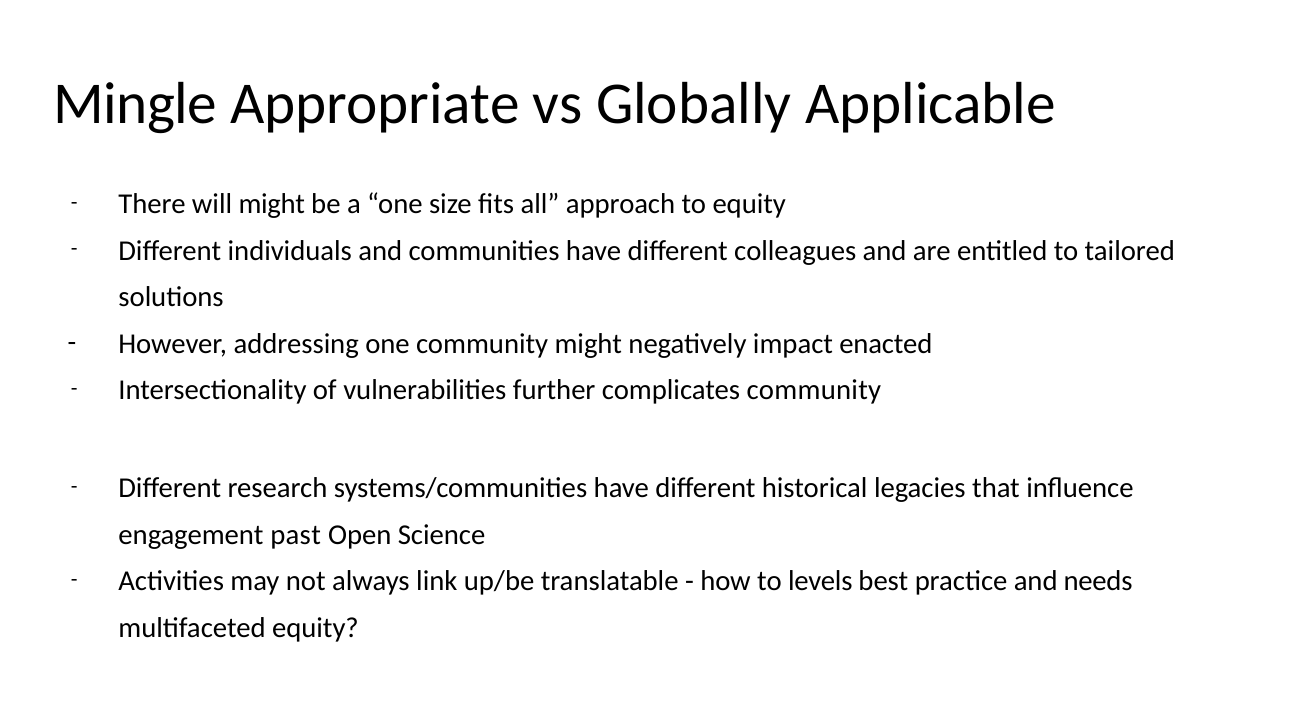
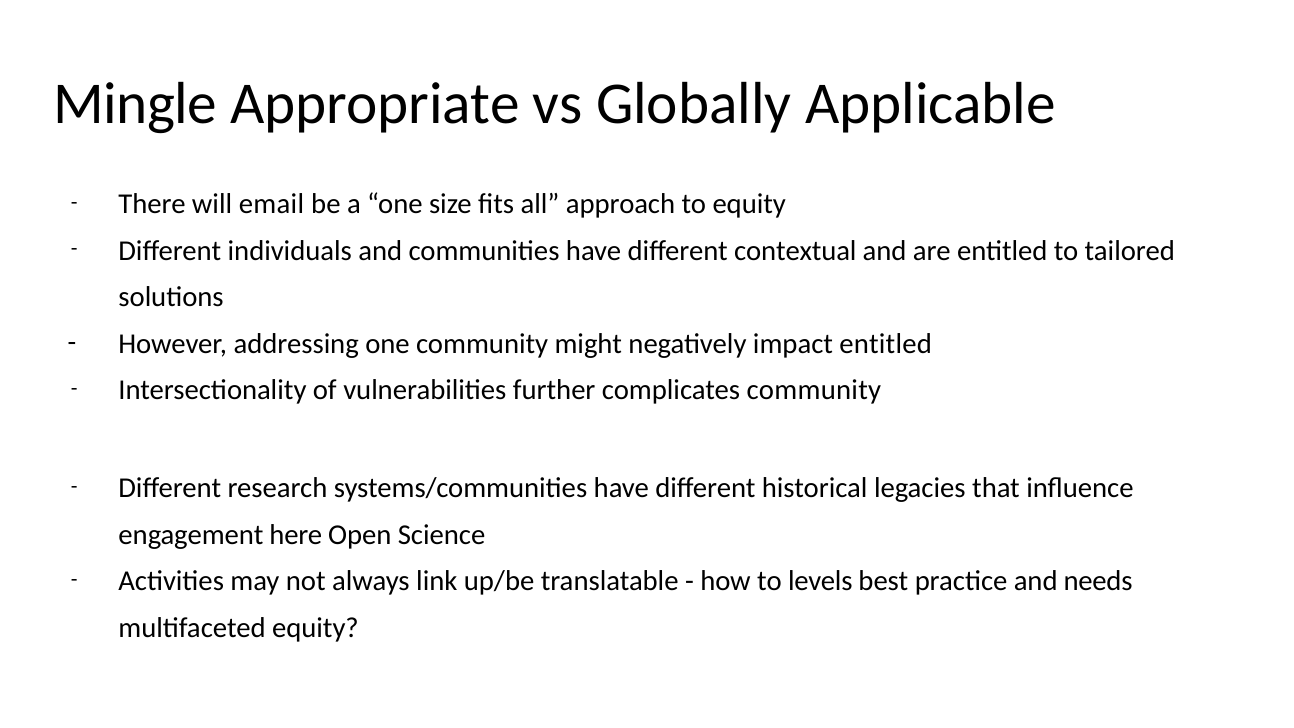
will might: might -> email
colleagues: colleagues -> contextual
impact enacted: enacted -> entitled
past: past -> here
